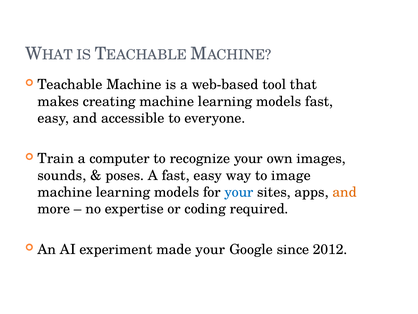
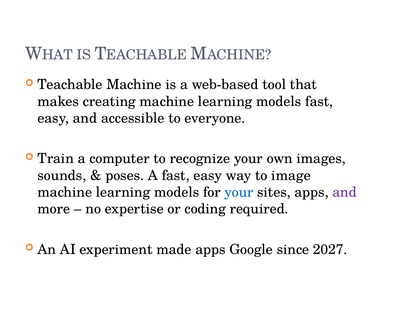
and at (345, 192) colour: orange -> purple
made your: your -> apps
2012: 2012 -> 2027
